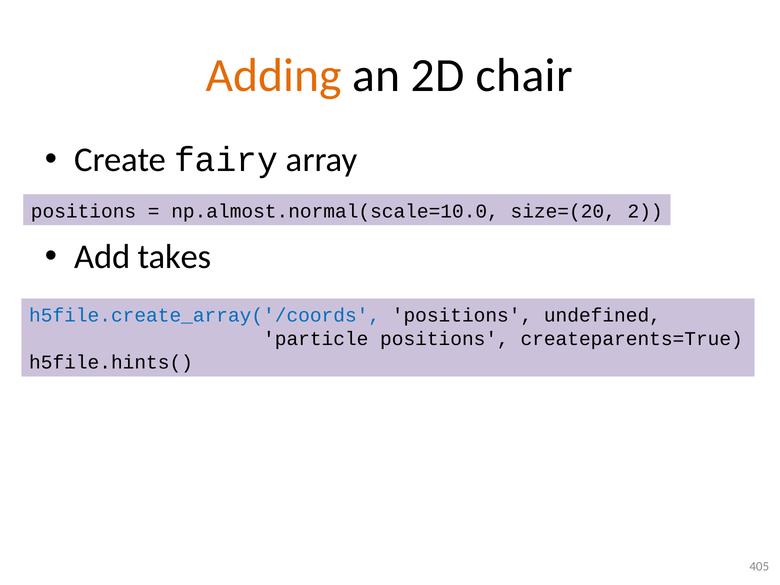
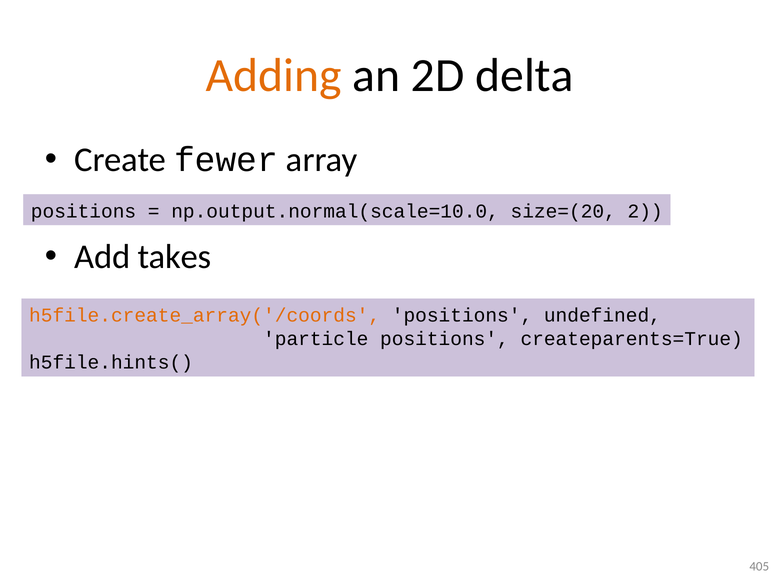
chair: chair -> delta
fairy: fairy -> fewer
np.almost.normal(scale=10.0: np.almost.normal(scale=10.0 -> np.output.normal(scale=10.0
h5file.create_array('/coords colour: blue -> orange
